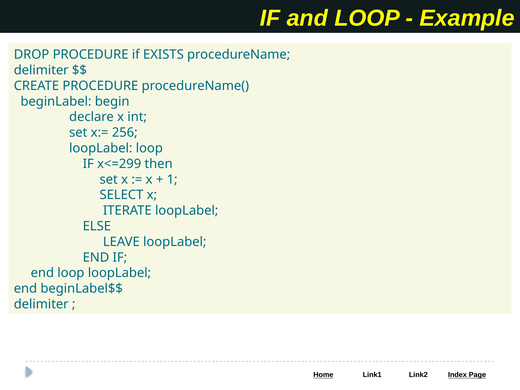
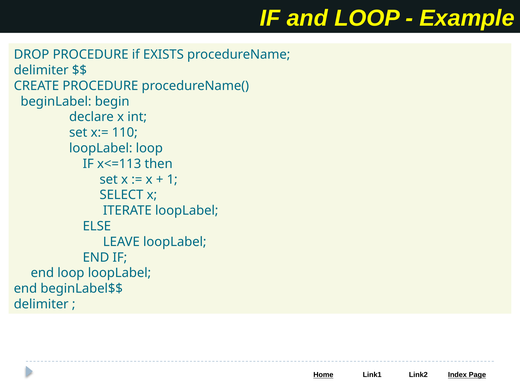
256: 256 -> 110
x<=299: x<=299 -> x<=113
